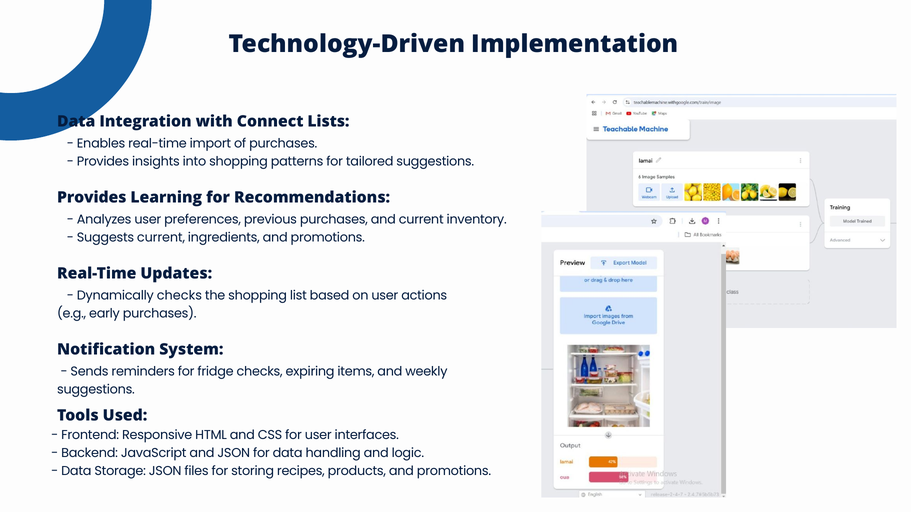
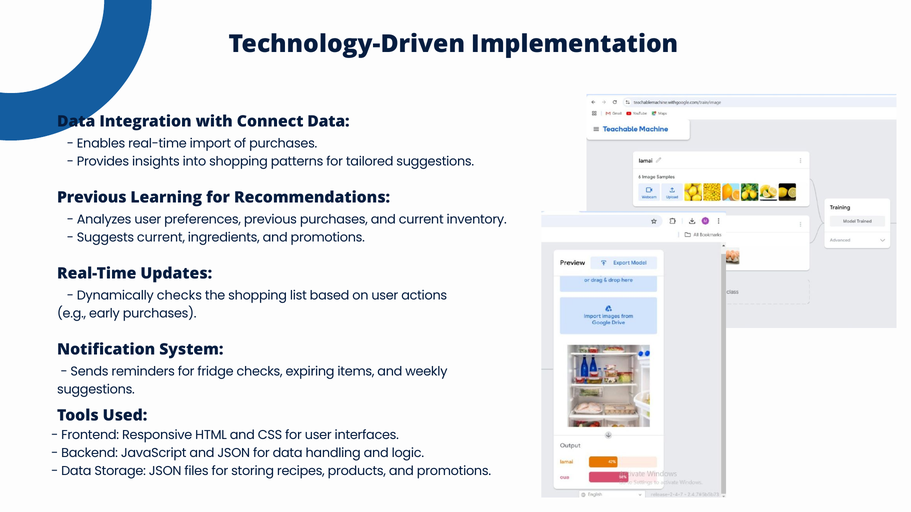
Connect Lists: Lists -> Data
Provides at (92, 198): Provides -> Previous
